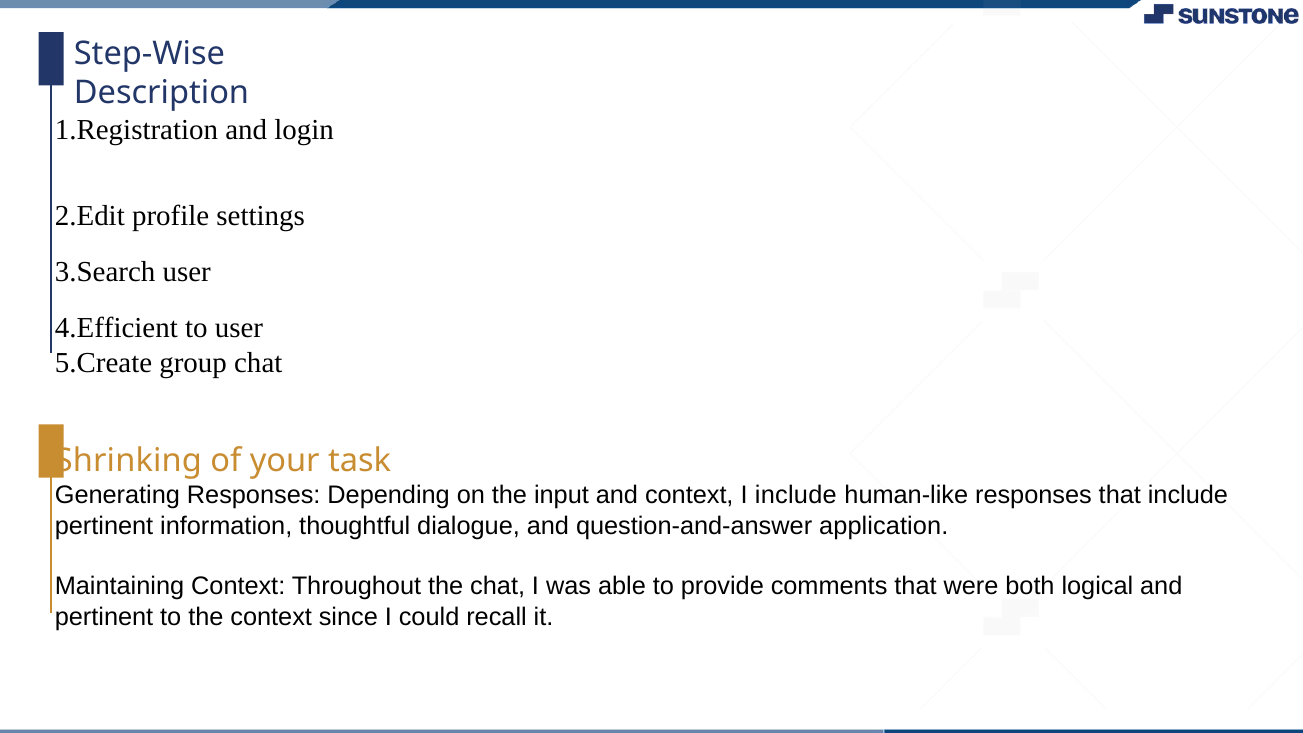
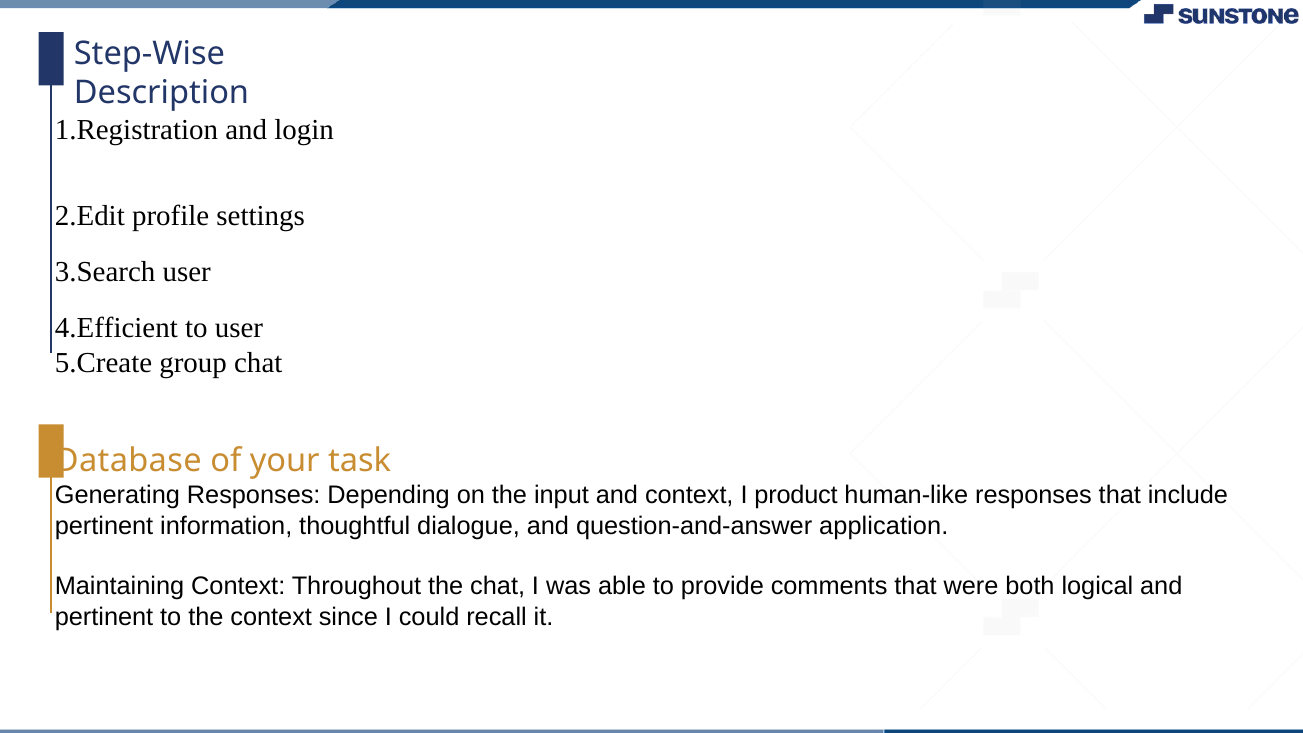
Shrinking: Shrinking -> Database
I include: include -> product
